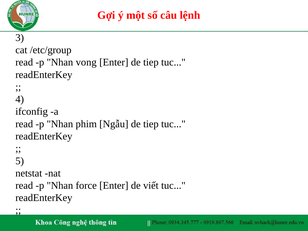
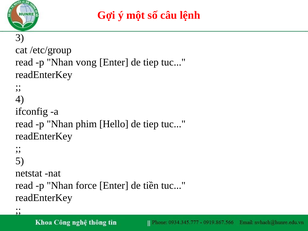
Ngẫu: Ngẫu -> Hello
viết: viết -> tiền
